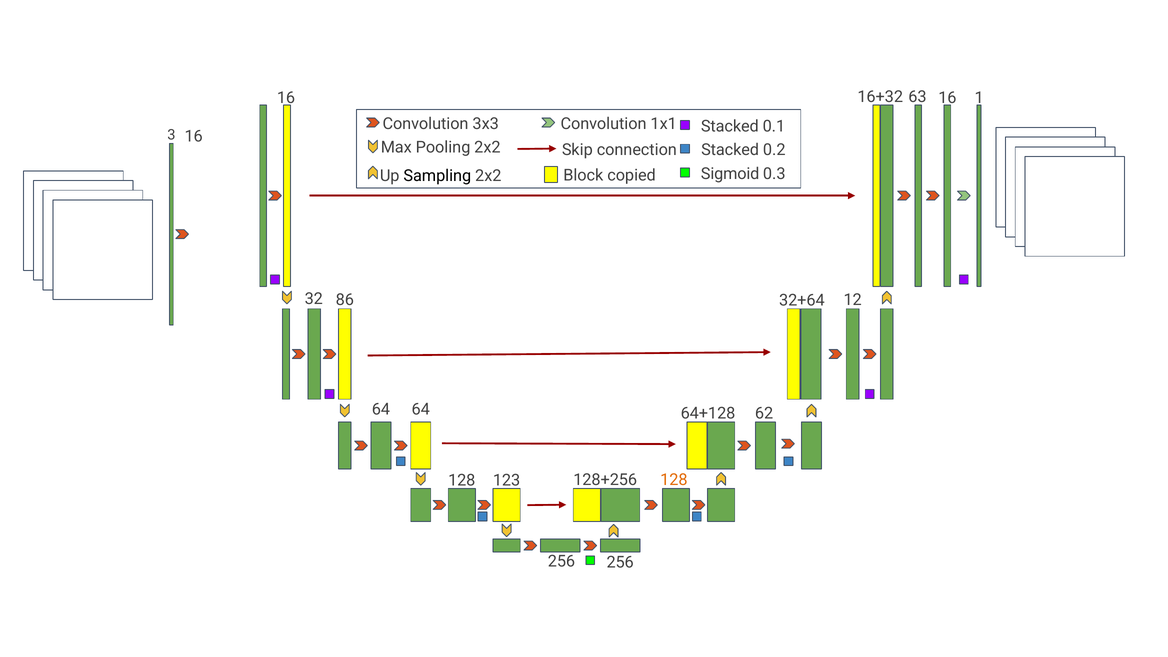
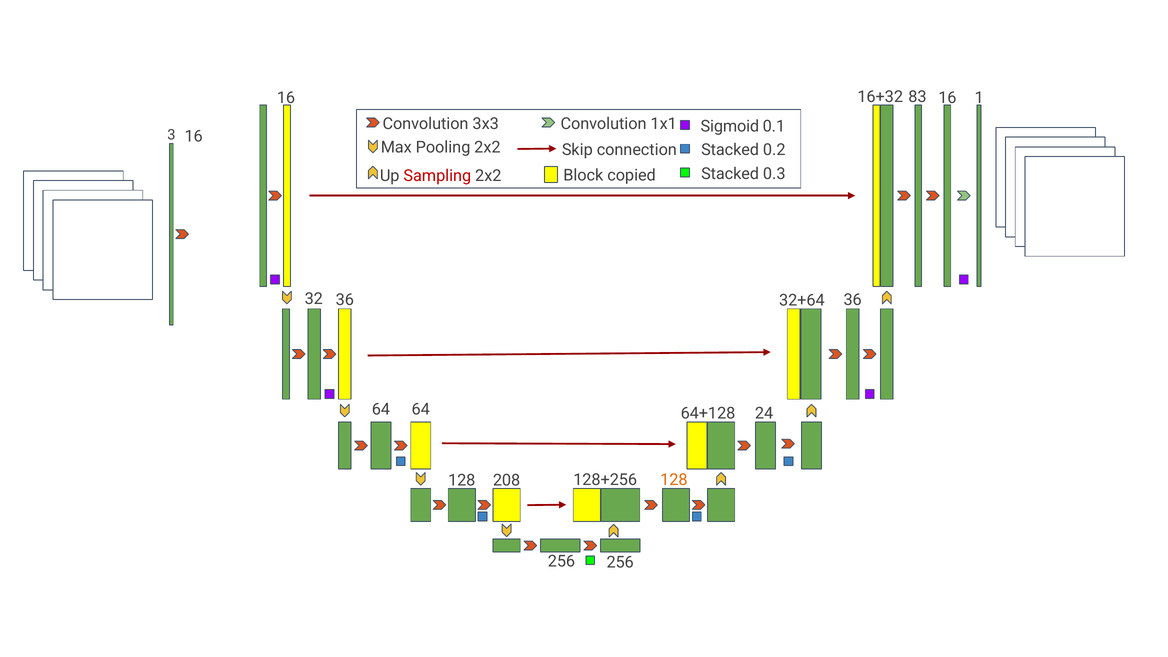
63: 63 -> 83
Stacked at (730, 126): Stacked -> Sigmoid
Sigmoid at (730, 174): Sigmoid -> Stacked
Sampling colour: black -> red
32 86: 86 -> 36
32+64 12: 12 -> 36
62: 62 -> 24
123: 123 -> 208
